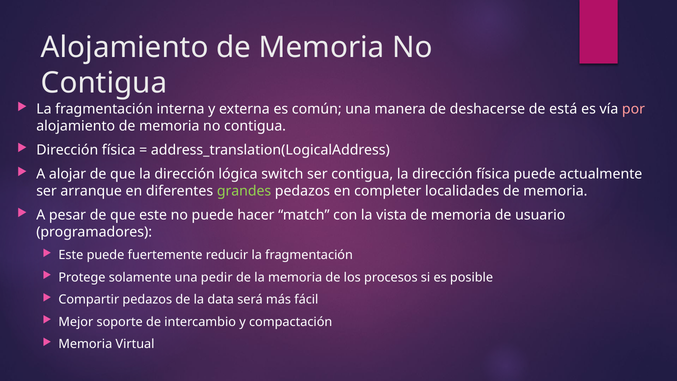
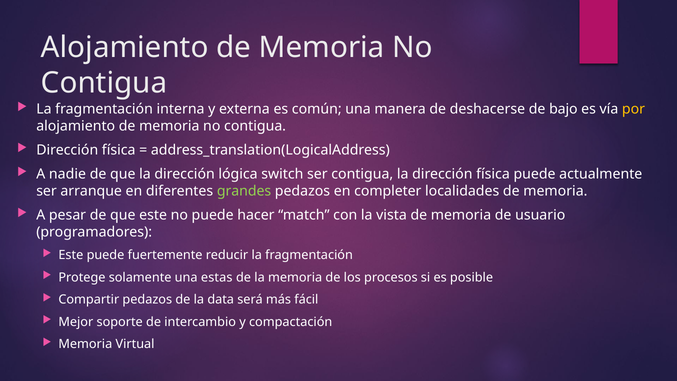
está: está -> bajo
por colour: pink -> yellow
alojar: alojar -> nadie
pedir: pedir -> estas
